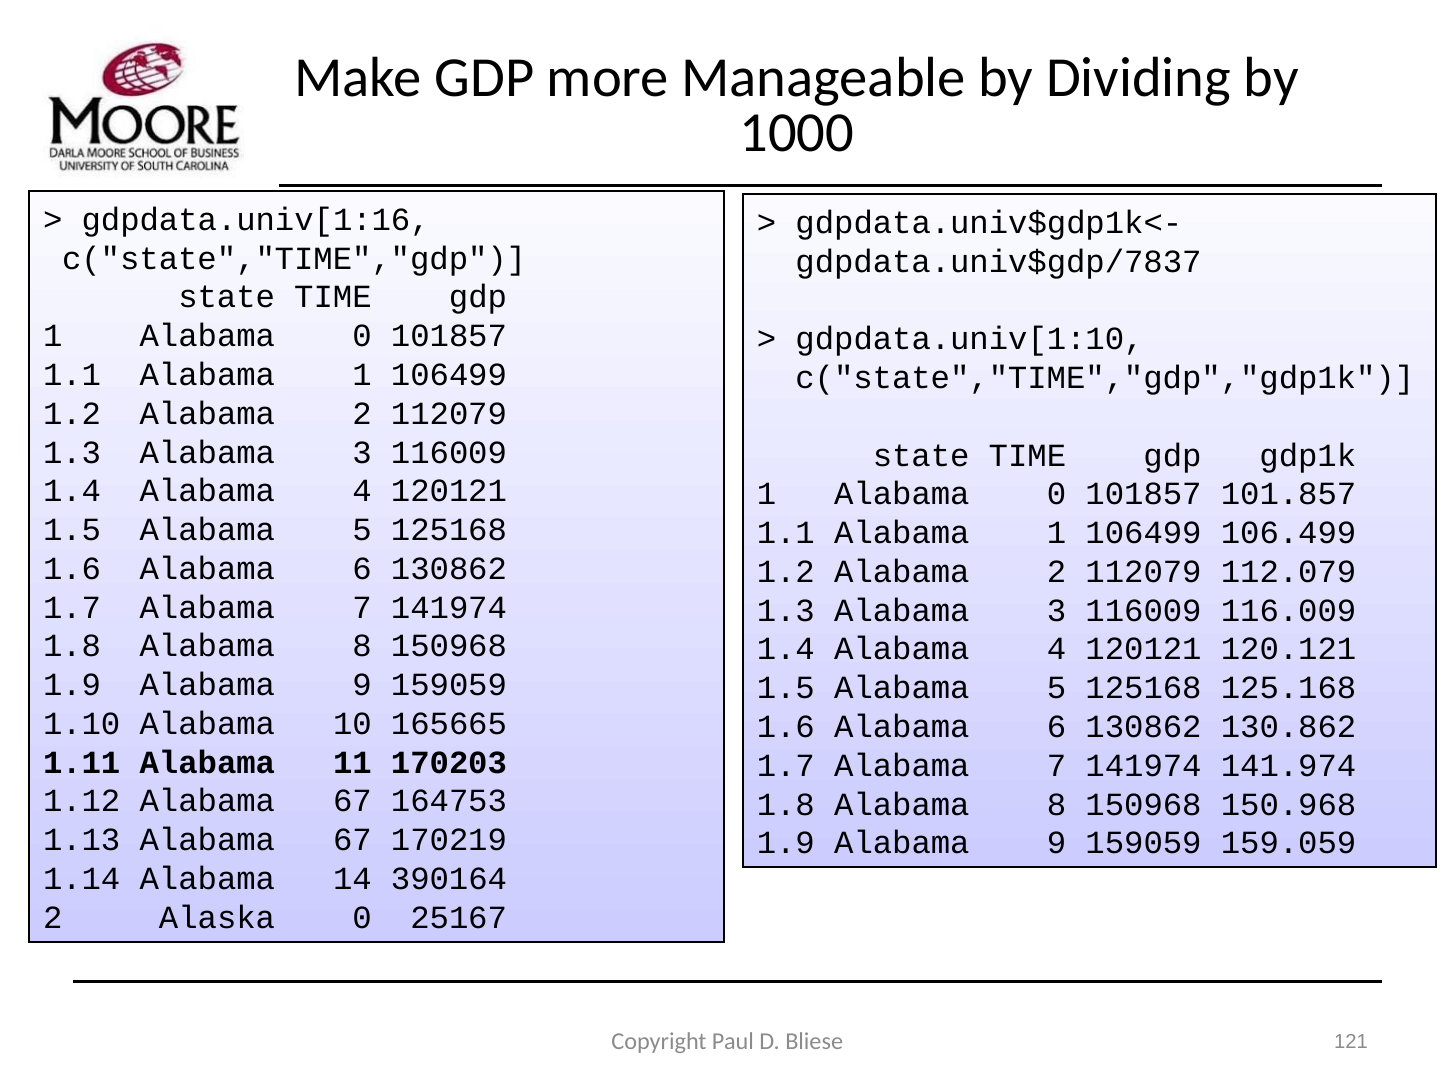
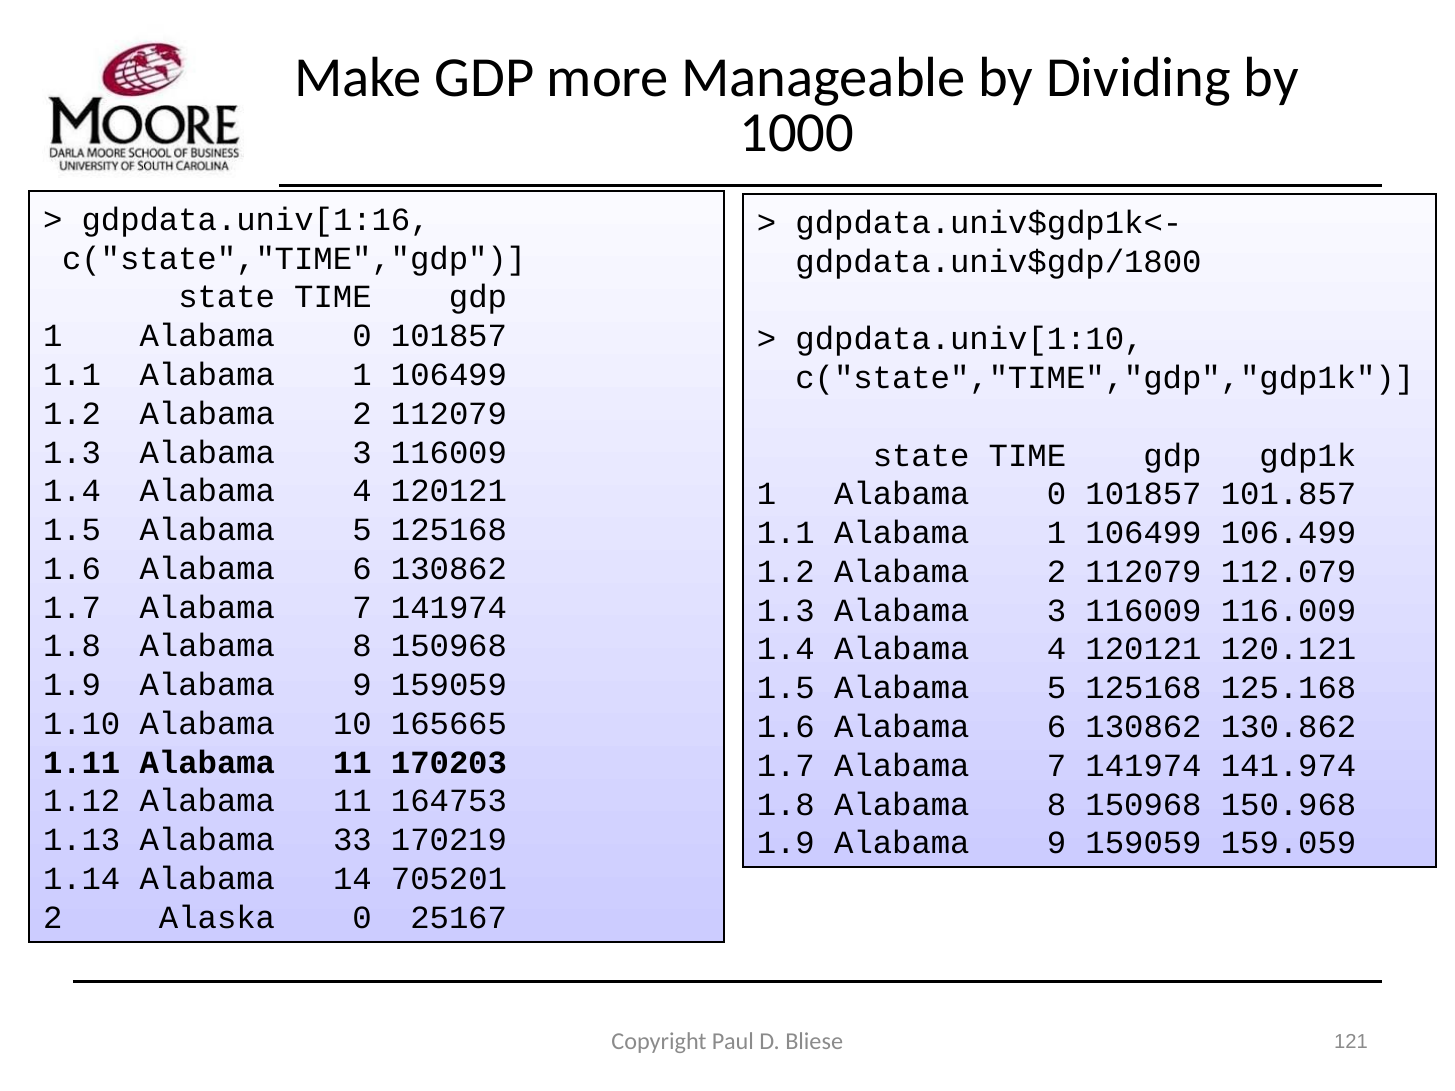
gdpdata.univ$gdp/7837: gdpdata.univ$gdp/7837 -> gdpdata.univ$gdp/1800
1.12 Alabama 67: 67 -> 11
1.13 Alabama 67: 67 -> 33
390164: 390164 -> 705201
